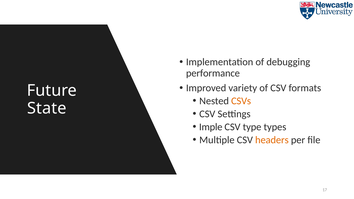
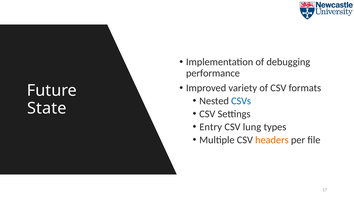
CSVs colour: orange -> blue
Imple: Imple -> Entry
type: type -> lung
